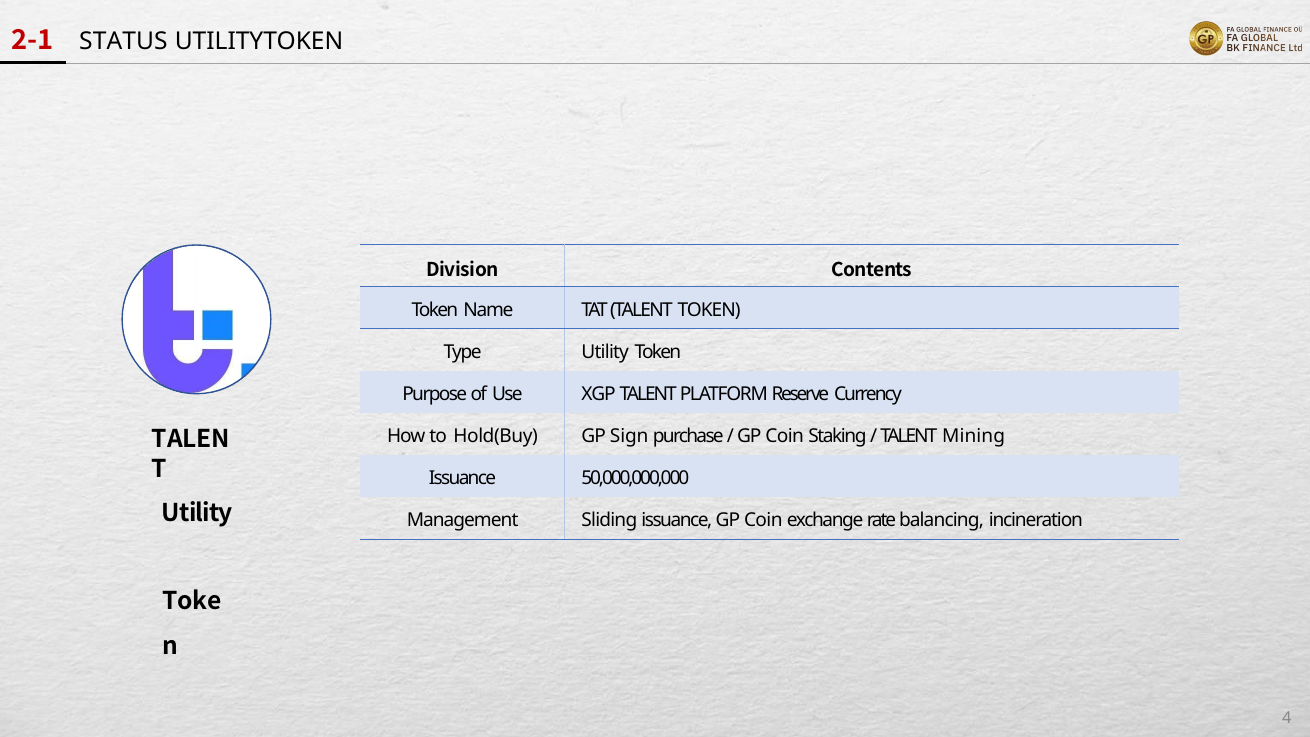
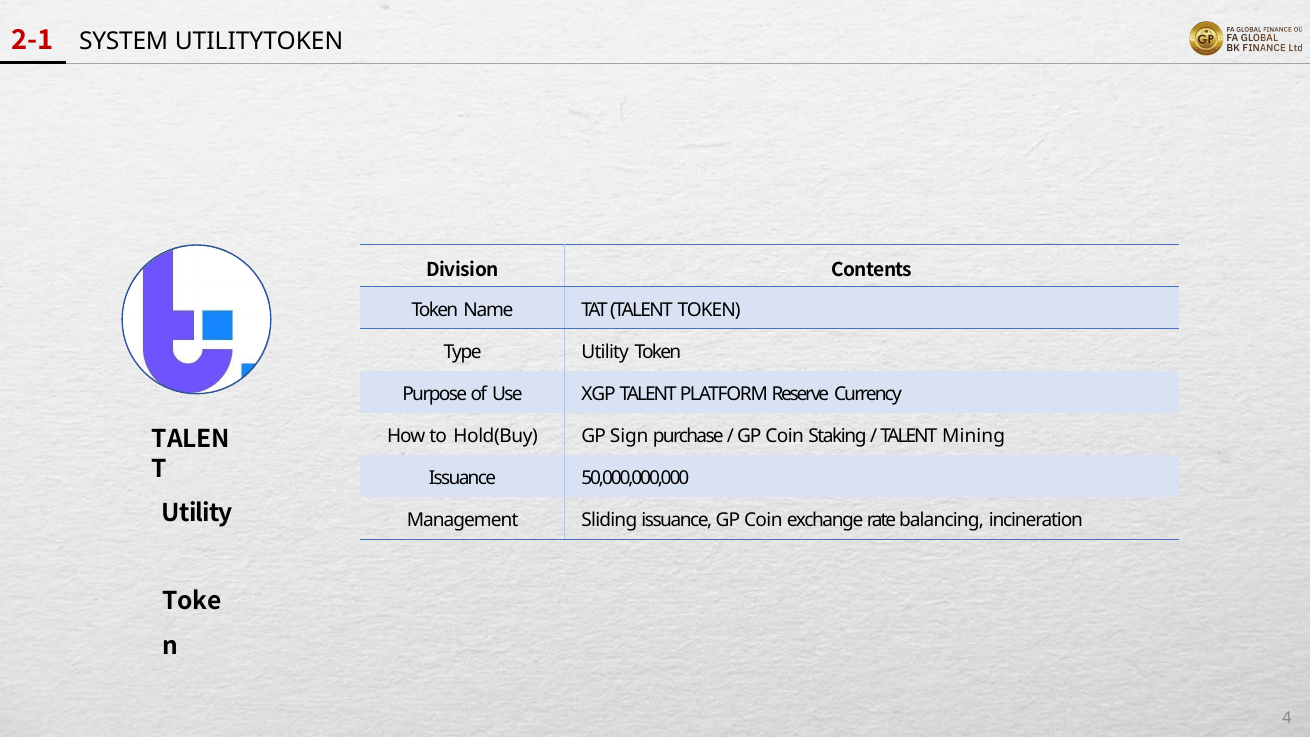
STATUS: STATUS -> SYSTEM
